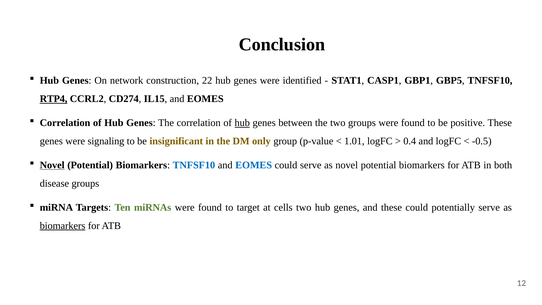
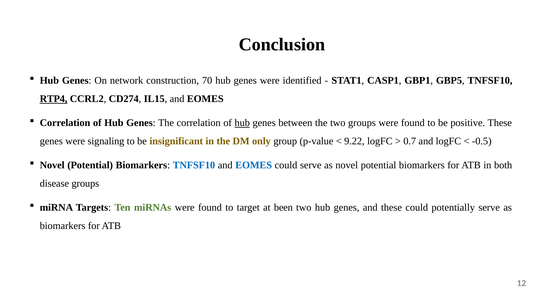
22: 22 -> 70
1.01: 1.01 -> 9.22
0.4: 0.4 -> 0.7
Novel at (52, 165) underline: present -> none
cells: cells -> been
biomarkers at (63, 226) underline: present -> none
